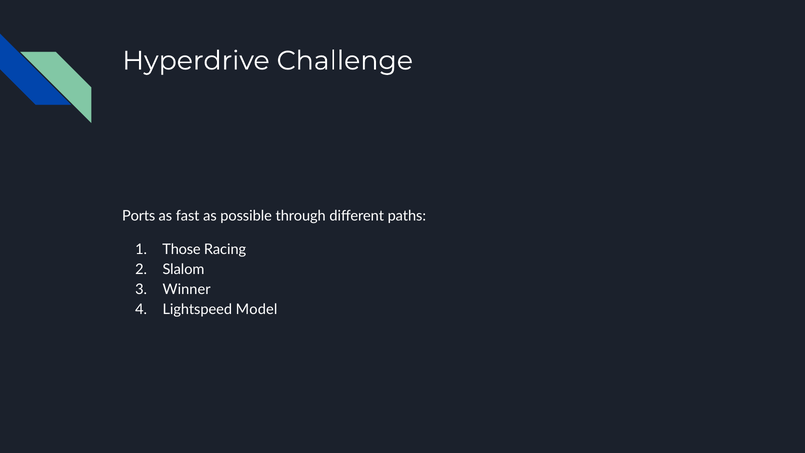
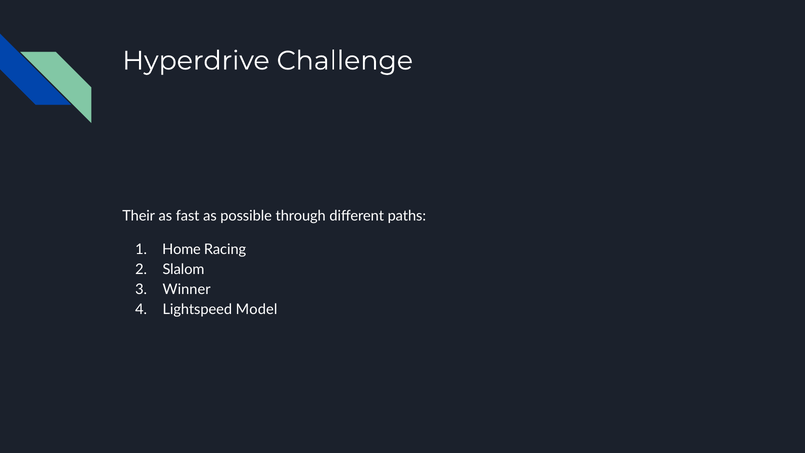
Ports: Ports -> Their
Those: Those -> Home
